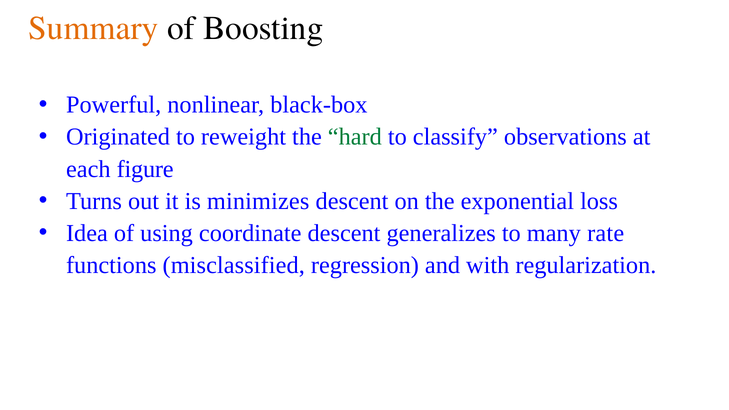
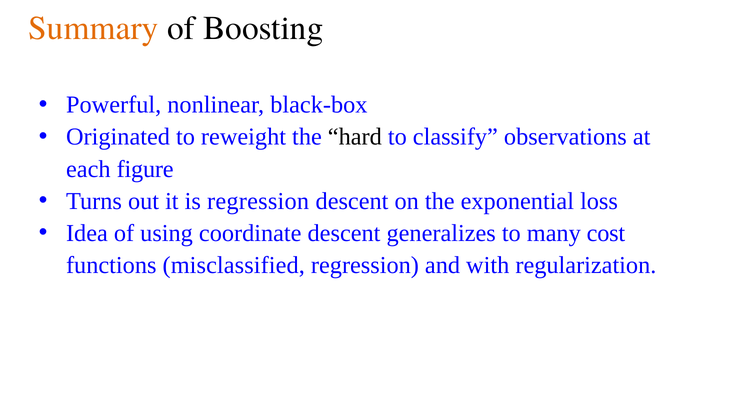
hard colour: green -> black
is minimizes: minimizes -> regression
rate: rate -> cost
